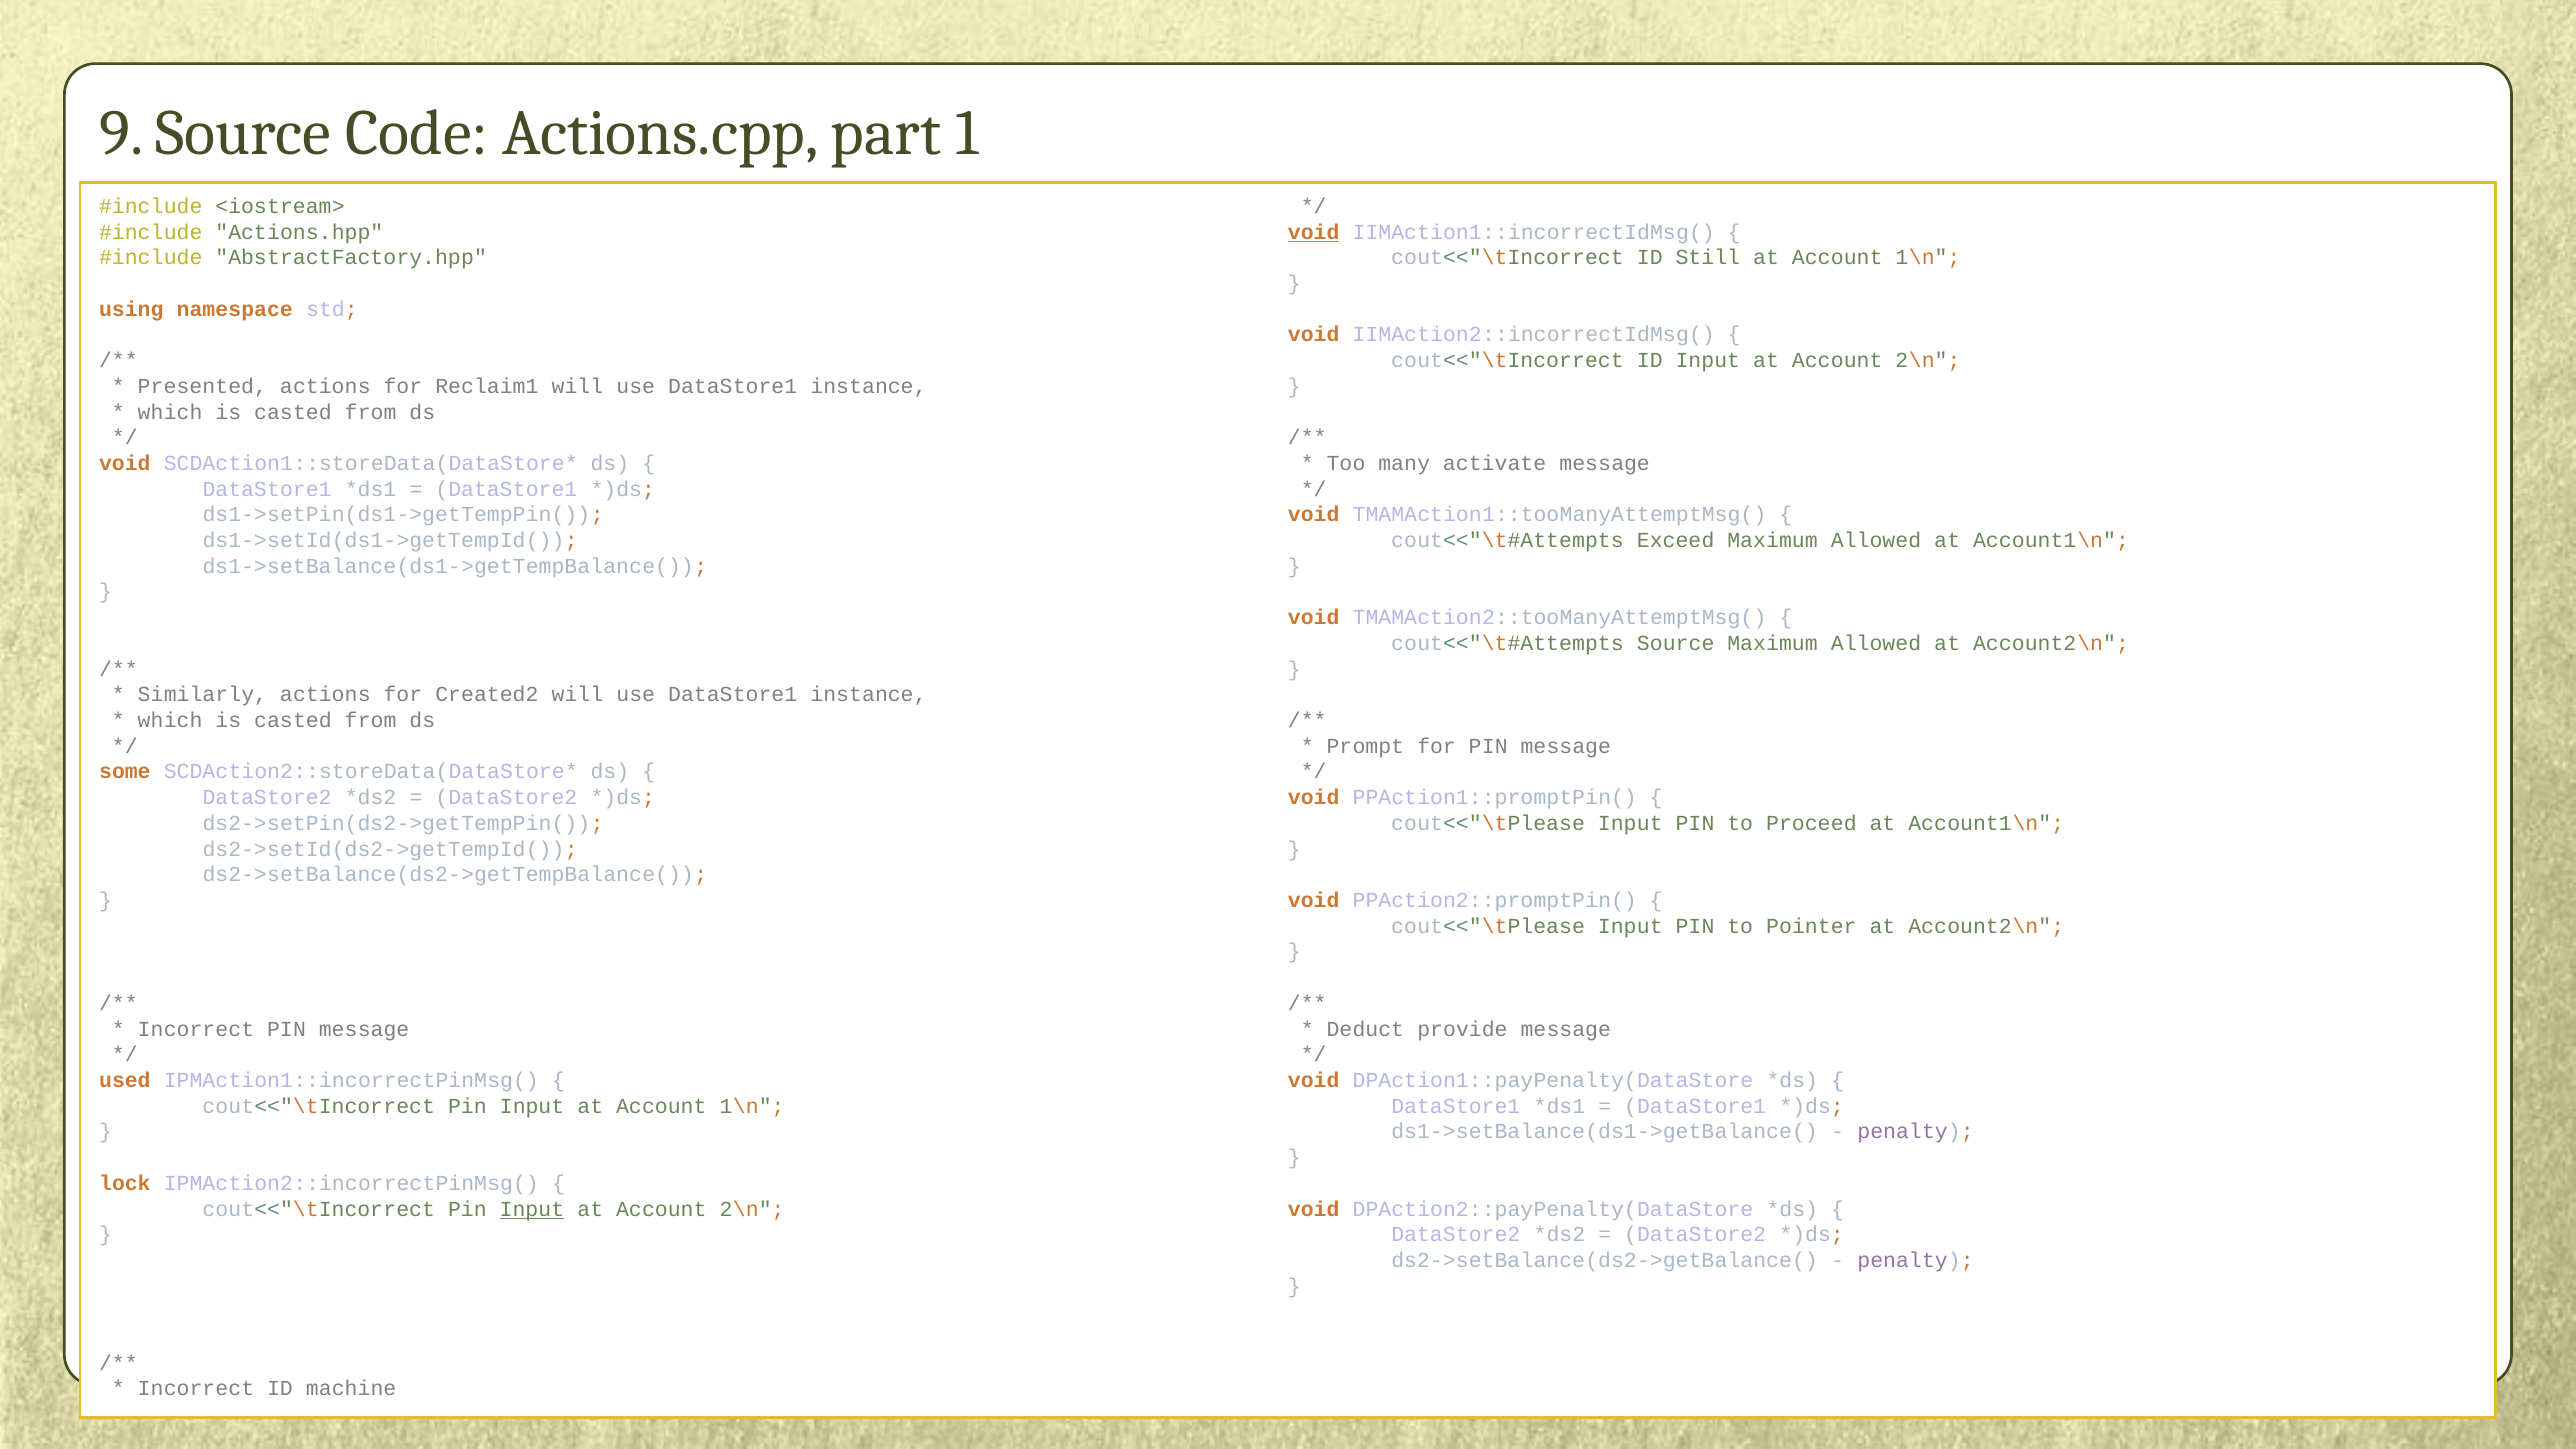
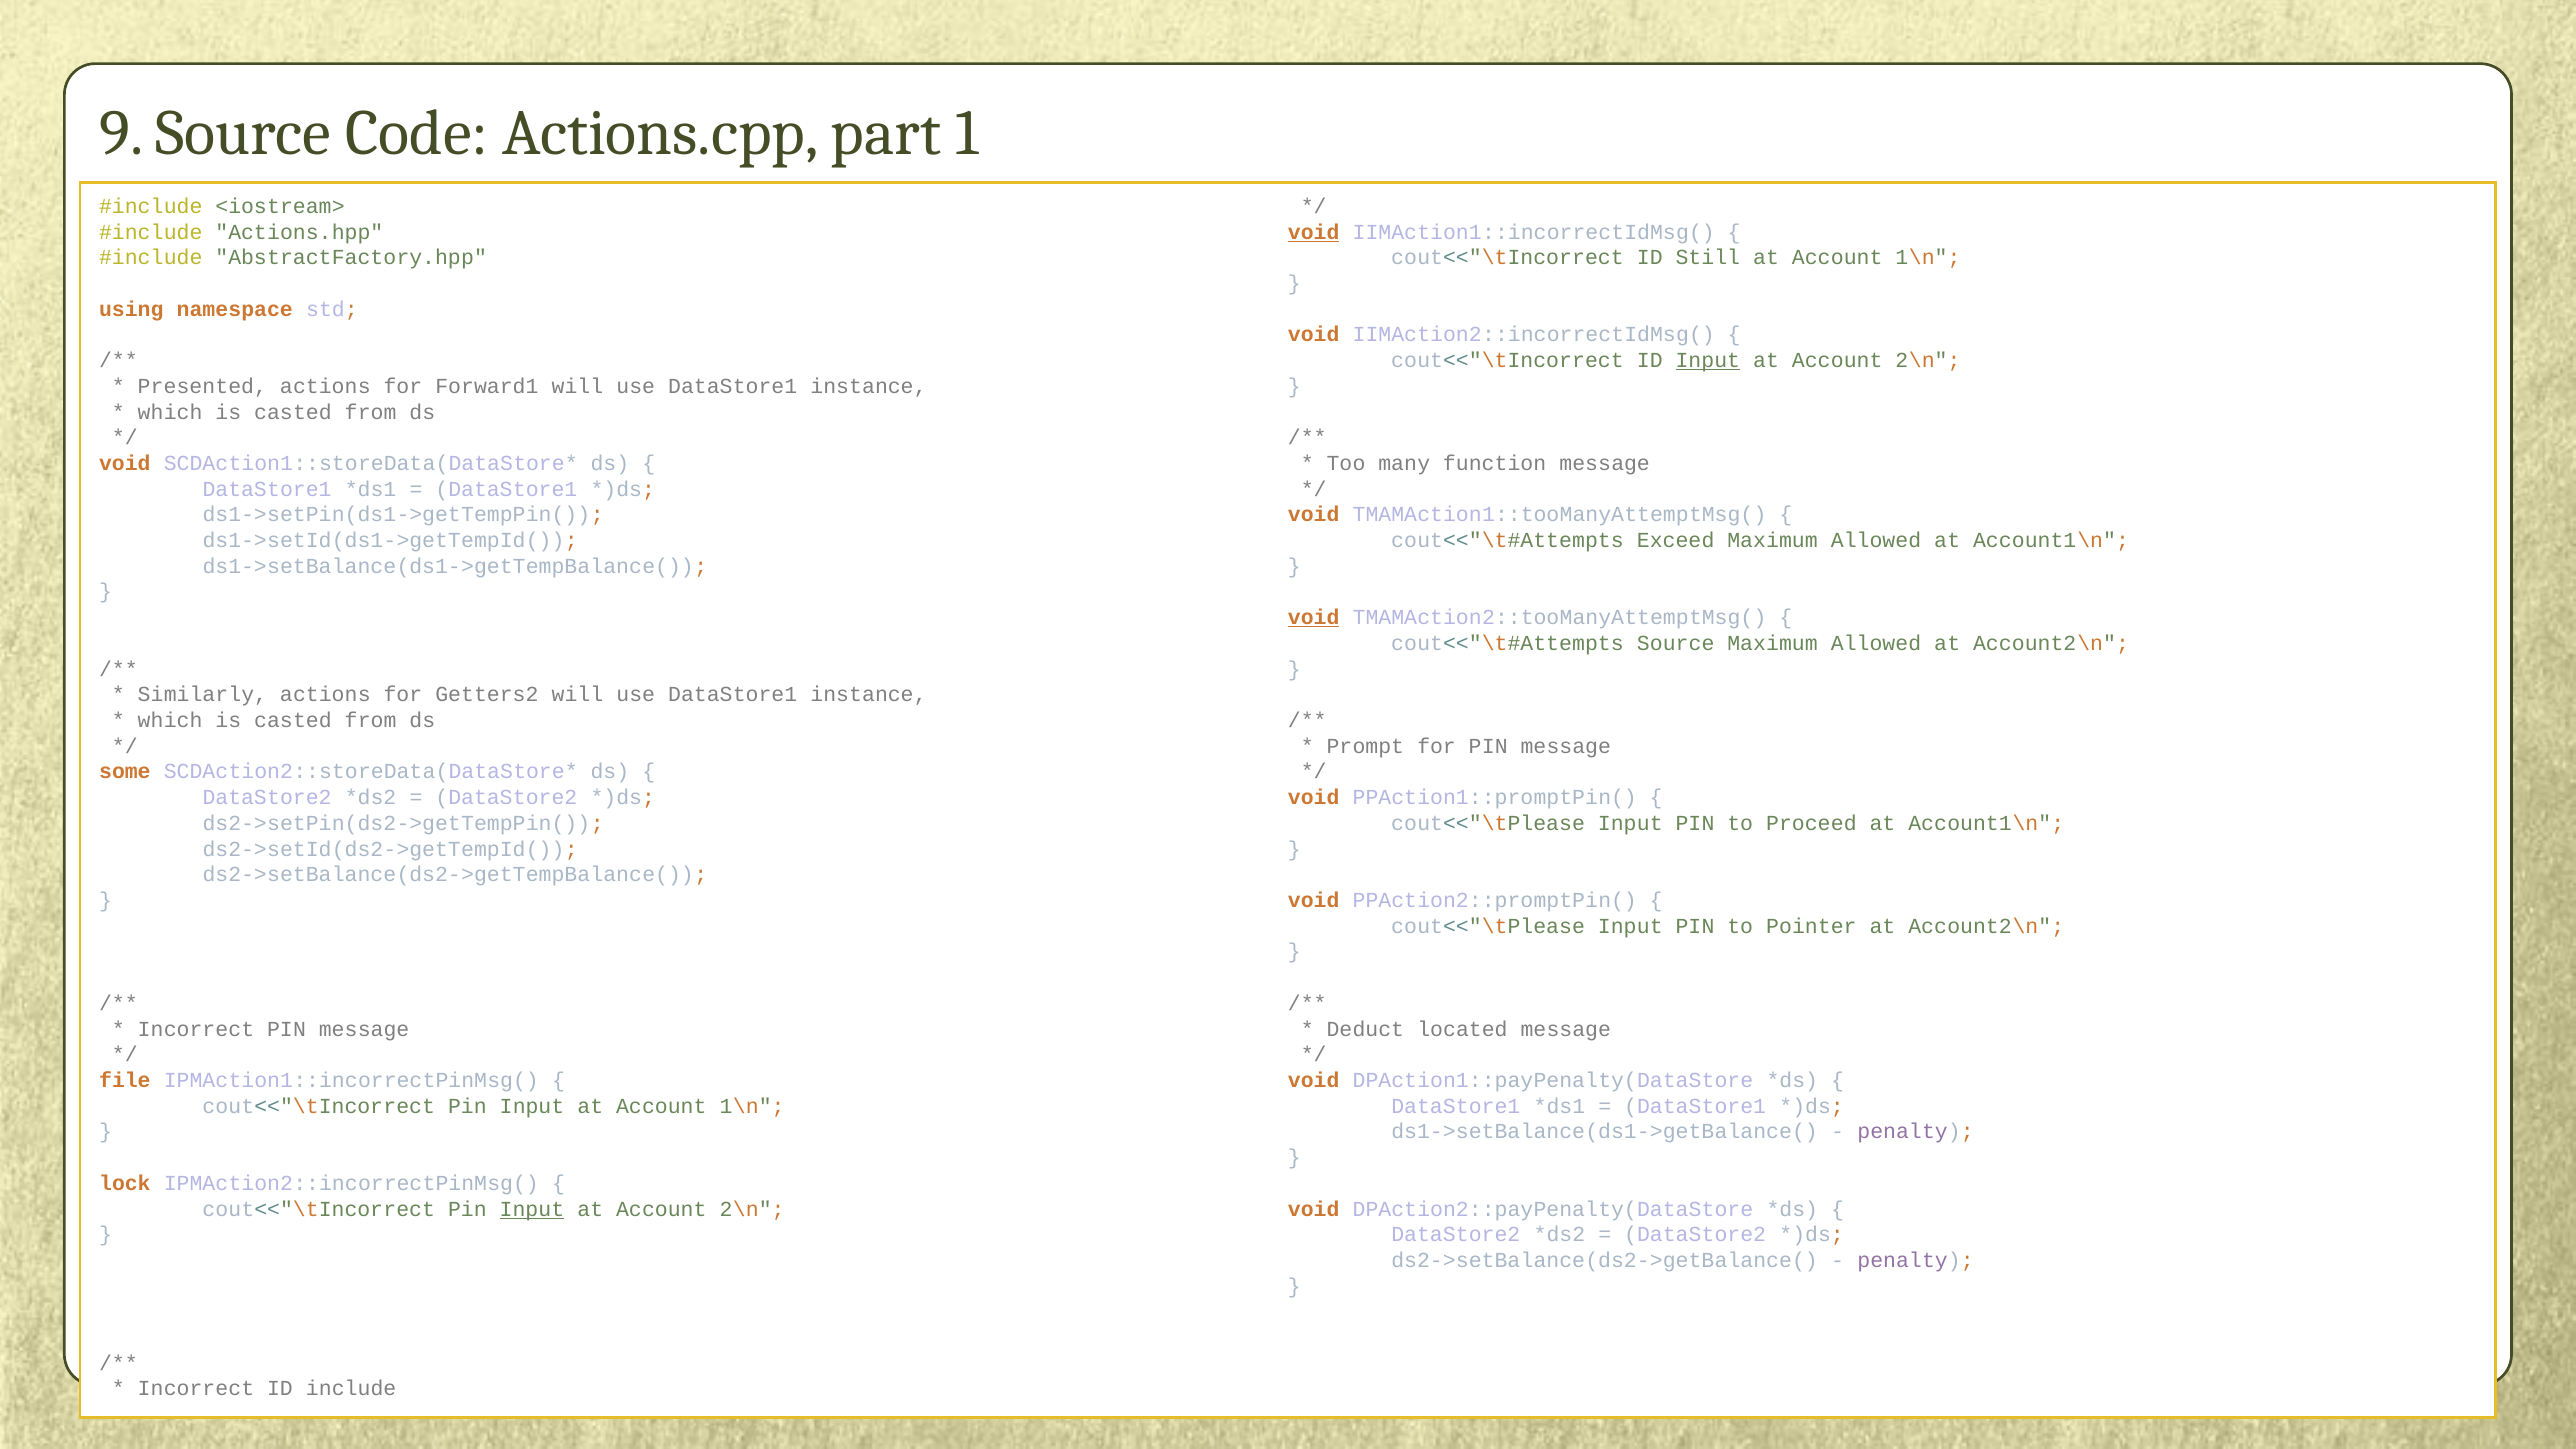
Input at (1708, 361) underline: none -> present
Reclaim1: Reclaim1 -> Forward1
activate: activate -> function
void at (1314, 618) underline: none -> present
Created2: Created2 -> Getters2
provide: provide -> located
used: used -> file
machine: machine -> include
